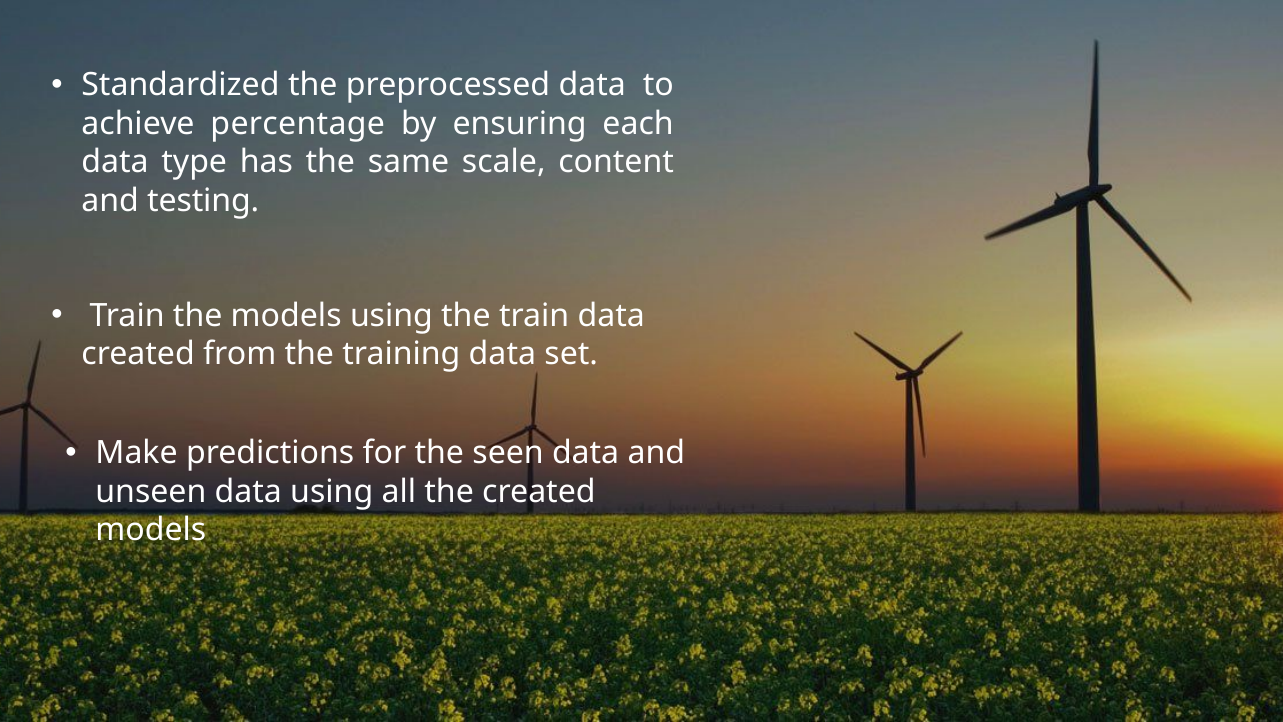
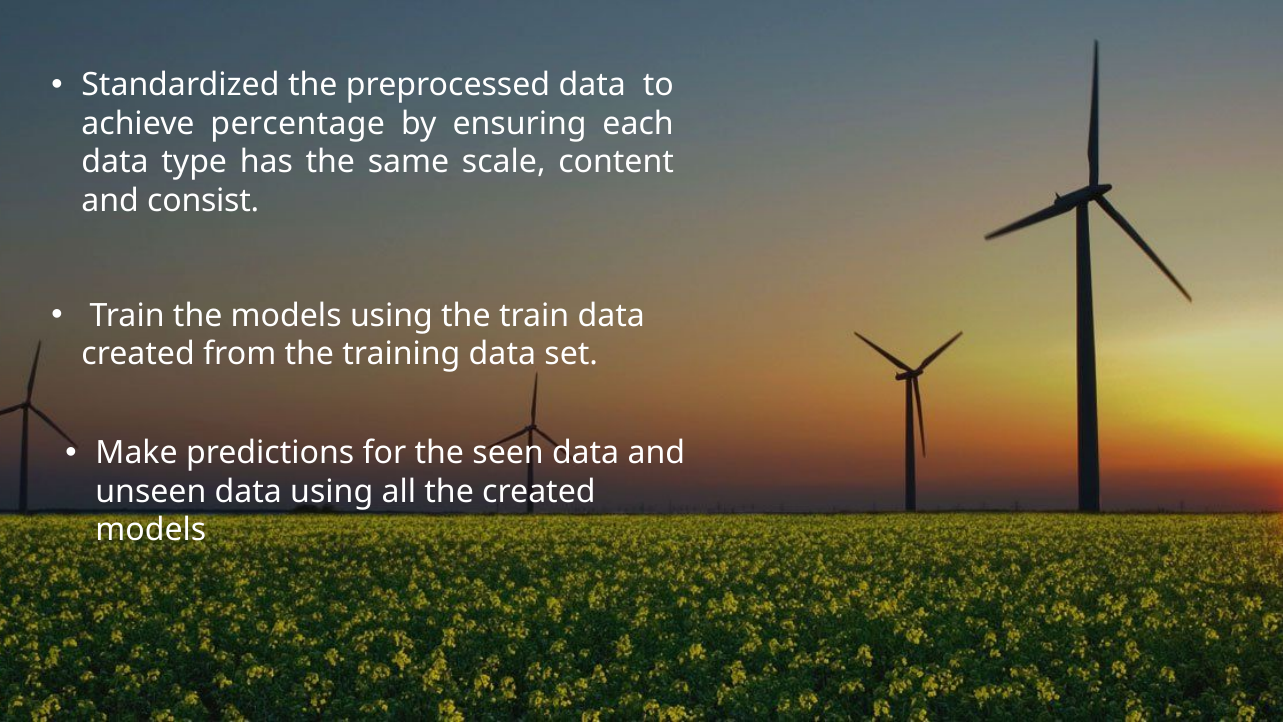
testing: testing -> consist
